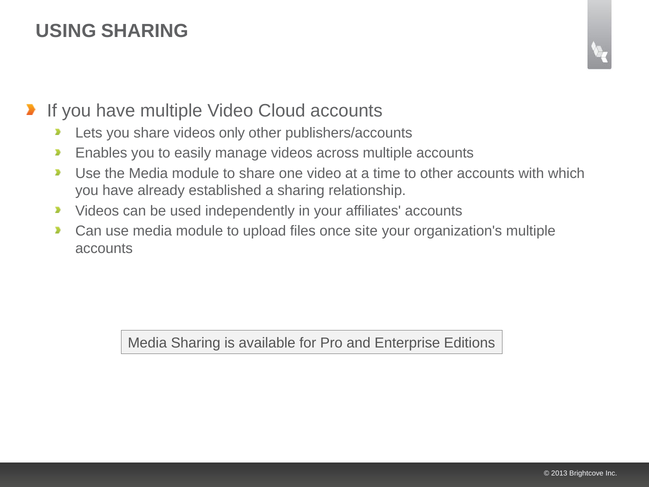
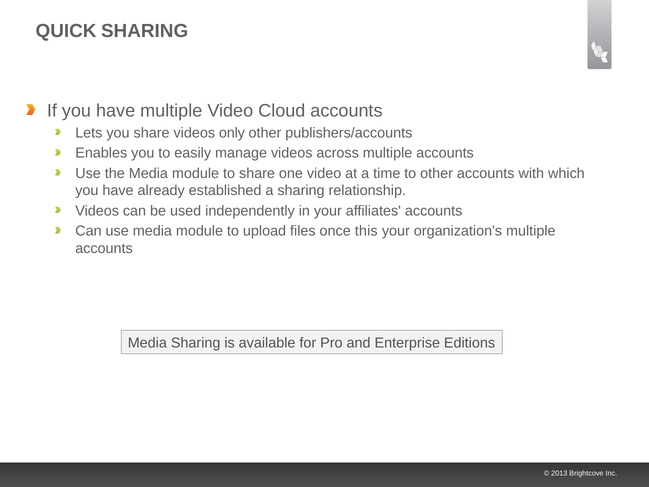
USING: USING -> QUICK
site: site -> this
